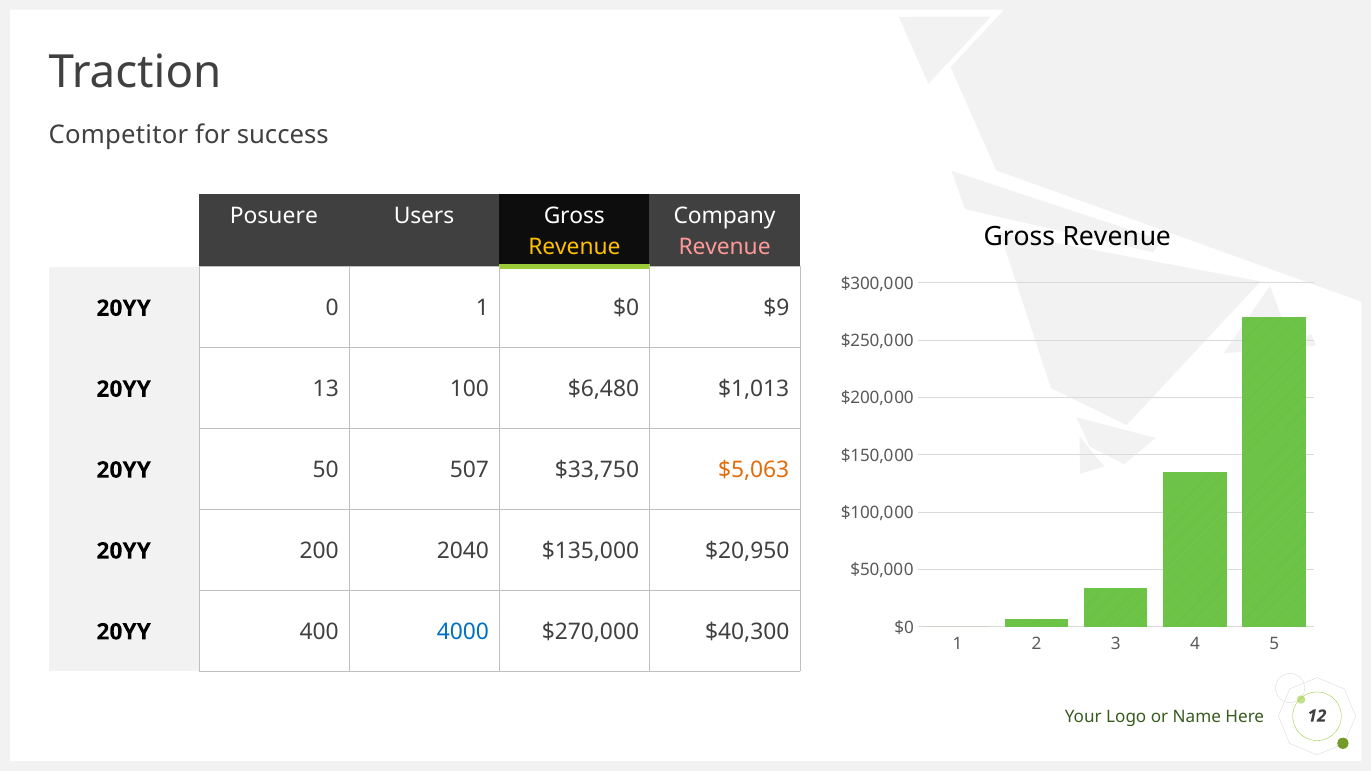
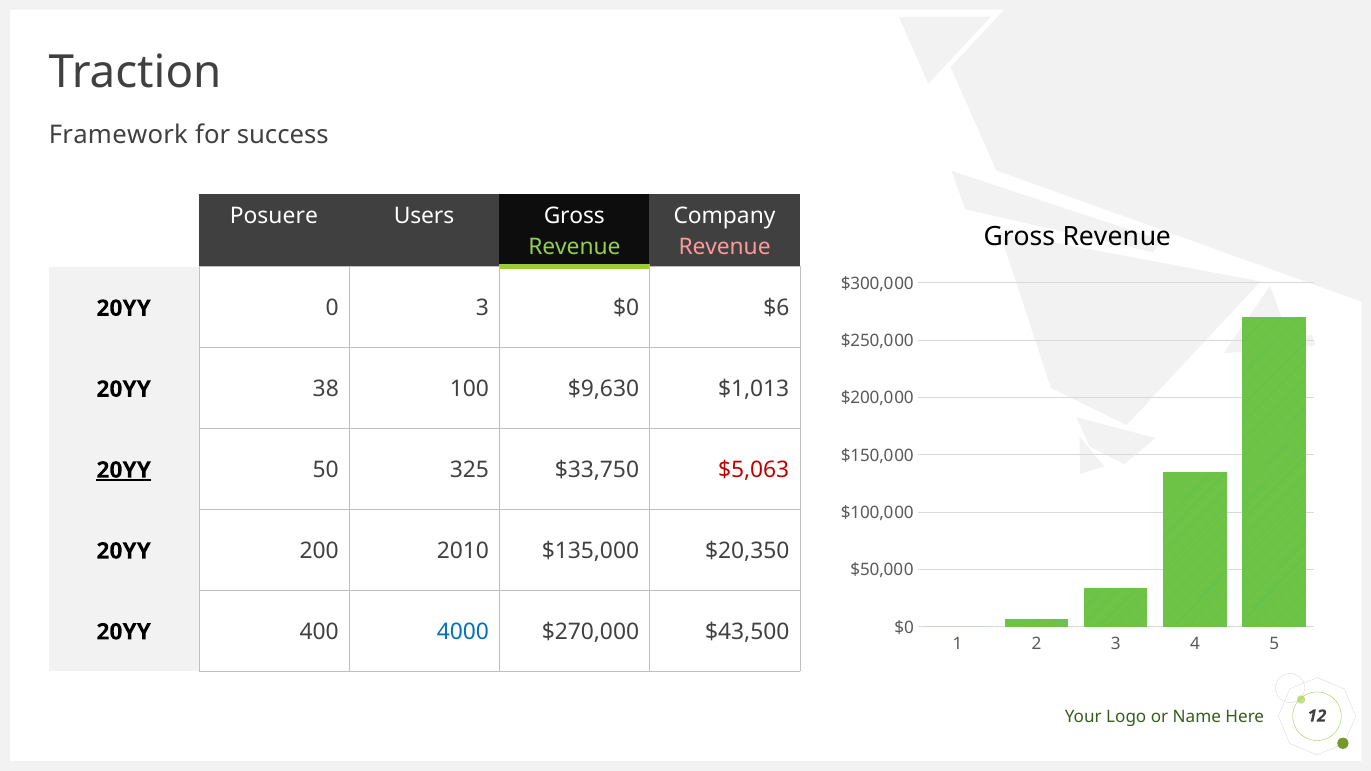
Competitor: Competitor -> Framework
Revenue at (574, 247) colour: yellow -> light green
0 1: 1 -> 3
$9: $9 -> $6
13: 13 -> 38
$6,480: $6,480 -> $9,630
20YY at (124, 470) underline: none -> present
507: 507 -> 325
$5,063 colour: orange -> red
2040: 2040 -> 2010
$20,950: $20,950 -> $20,350
$40,300: $40,300 -> $43,500
